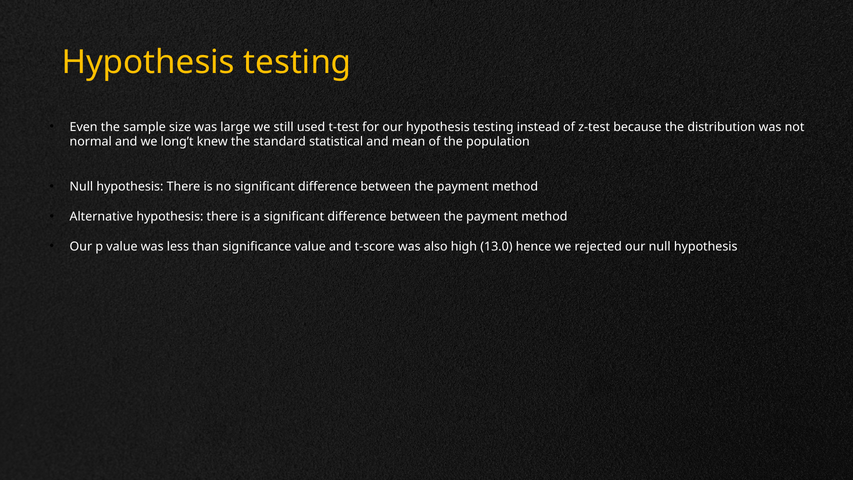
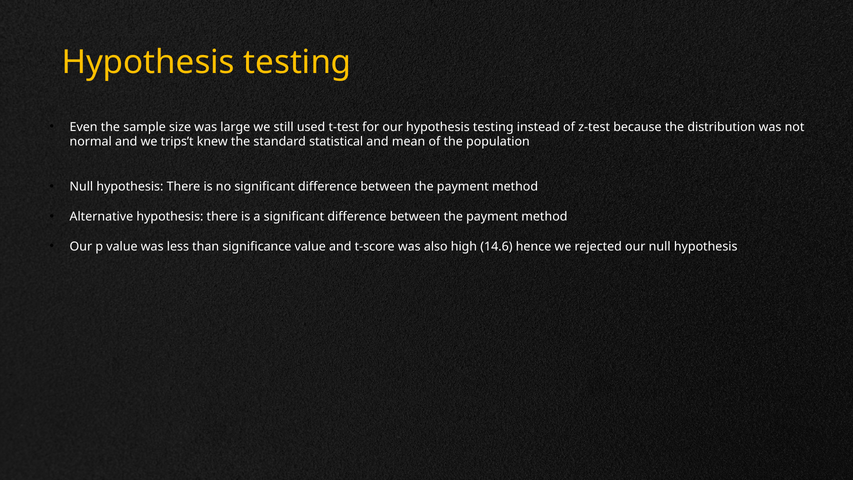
long’t: long’t -> trips’t
13.0: 13.0 -> 14.6
